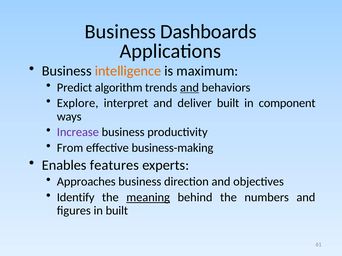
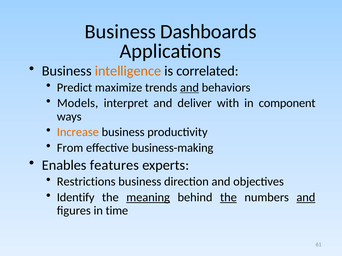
maximum: maximum -> correlated
algorithm: algorithm -> maximize
Explore: Explore -> Models
deliver built: built -> with
Increase colour: purple -> orange
Approaches: Approaches -> Restrictions
the at (228, 198) underline: none -> present
and at (306, 198) underline: none -> present
in built: built -> time
